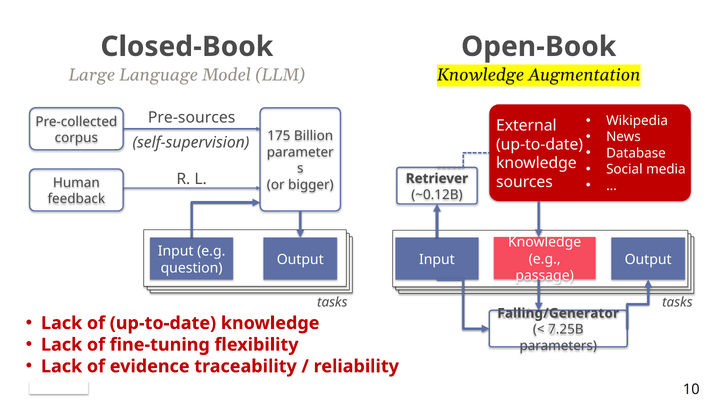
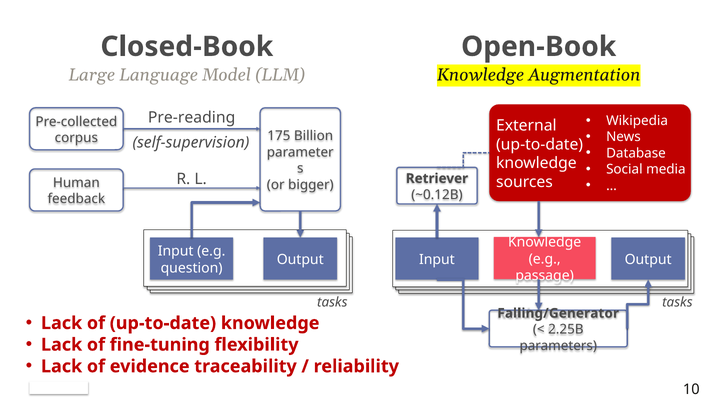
Pre-sources: Pre-sources -> Pre-reading
7.25B: 7.25B -> 2.25B
